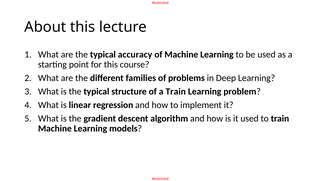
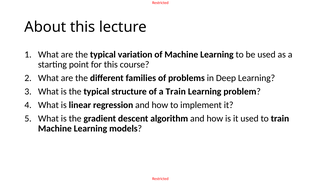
accuracy: accuracy -> variation
